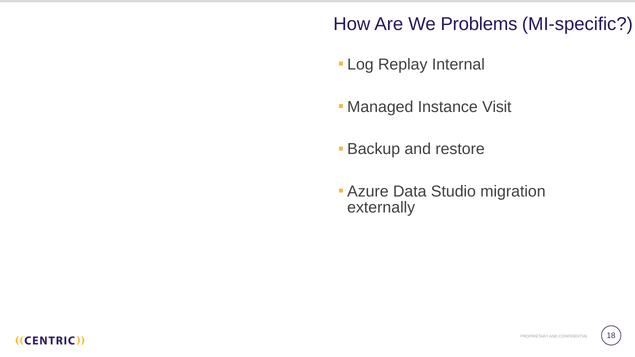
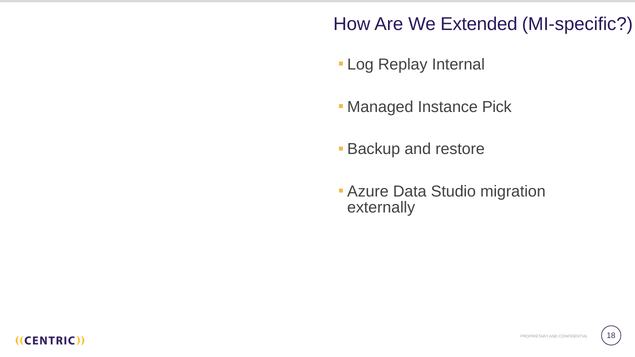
Problems: Problems -> Extended
Visit: Visit -> Pick
